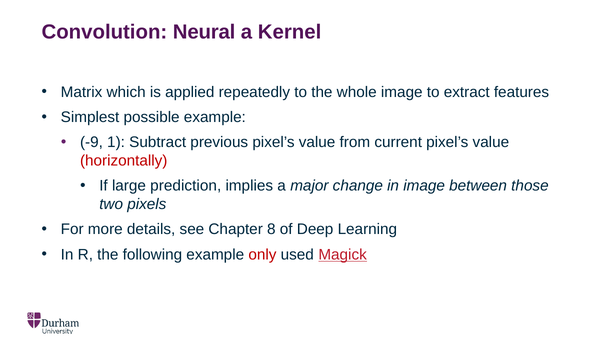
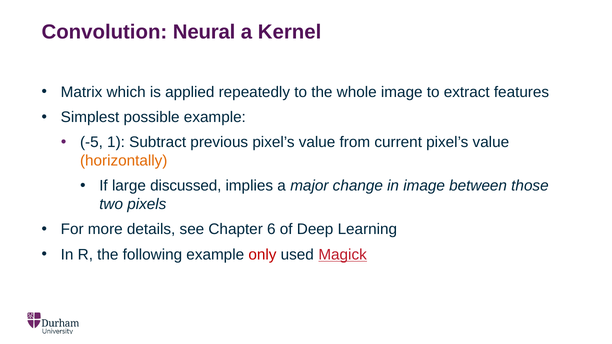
-9: -9 -> -5
horizontally colour: red -> orange
prediction: prediction -> discussed
8: 8 -> 6
